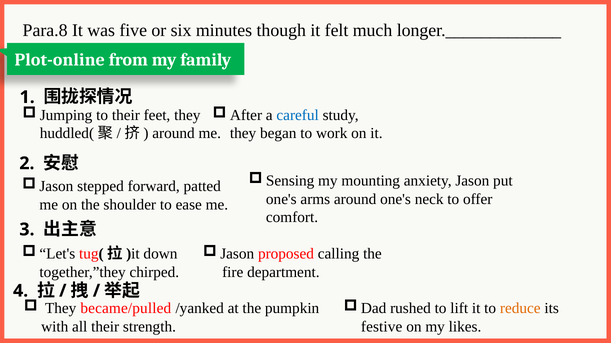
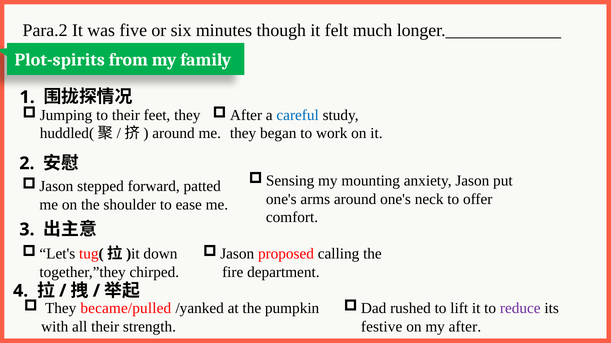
Para.8: Para.8 -> Para.2
Plot-online: Plot-online -> Plot-spirits
reduce colour: orange -> purple
likes: likes -> after
